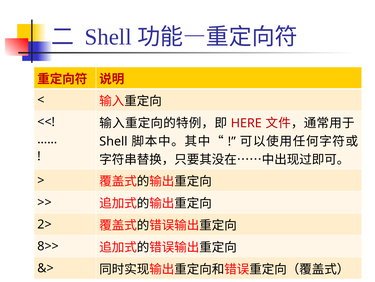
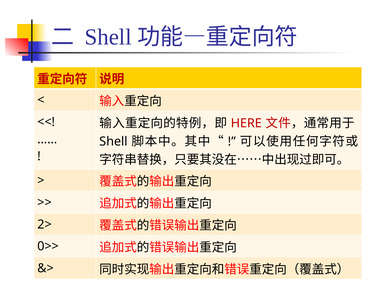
8>>: 8>> -> 0>>
